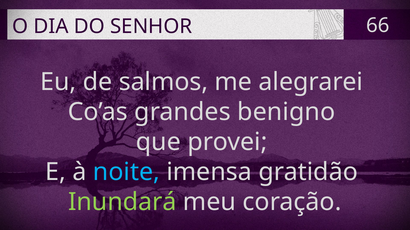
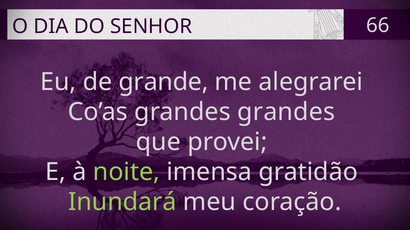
salmos: salmos -> grande
grandes benigno: benigno -> grandes
noite colour: light blue -> light green
